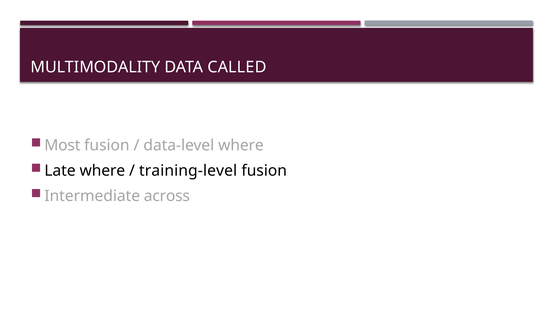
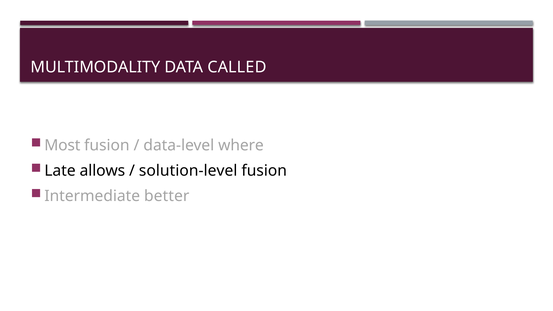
Late where: where -> allows
training-level: training-level -> solution-level
across: across -> better
